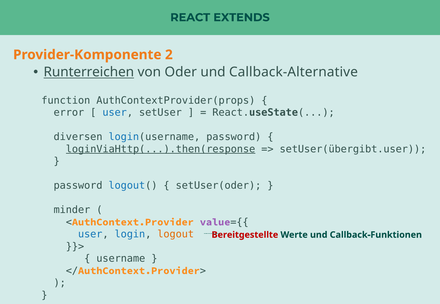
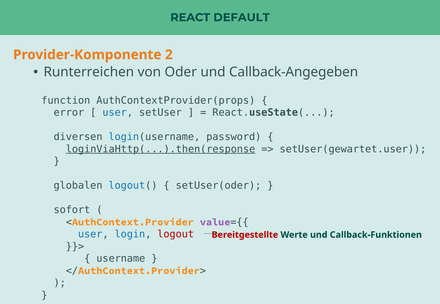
EXTENDS: EXTENDS -> DEFAULT
Runterreichen underline: present -> none
Callback-Alternative: Callback-Alternative -> Callback-Angegeben
setUser(übergibt.user: setUser(übergibt.user -> setUser(gewartet.user
password at (78, 186): password -> globalen
minder: minder -> sofort
logout colour: orange -> red
